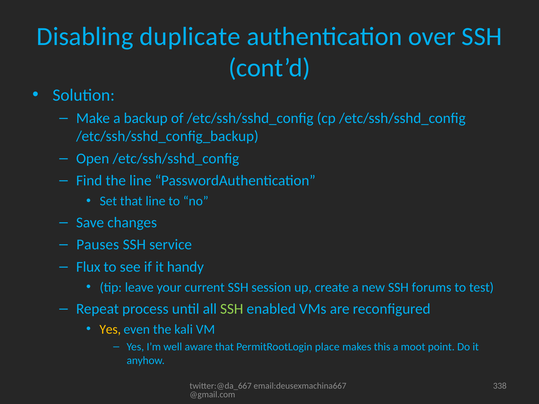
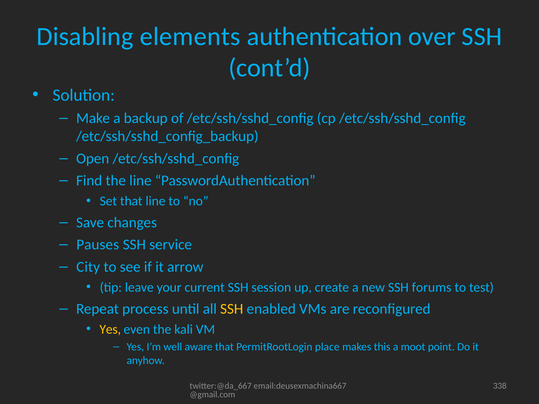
duplicate: duplicate -> elements
Flux: Flux -> City
handy: handy -> arrow
SSH at (232, 309) colour: light green -> yellow
